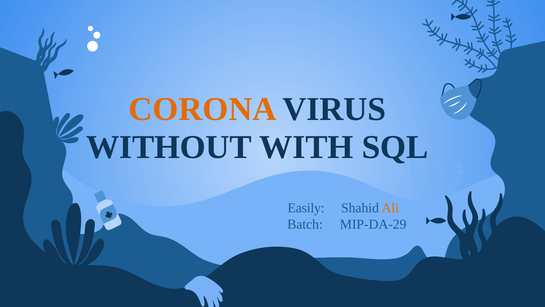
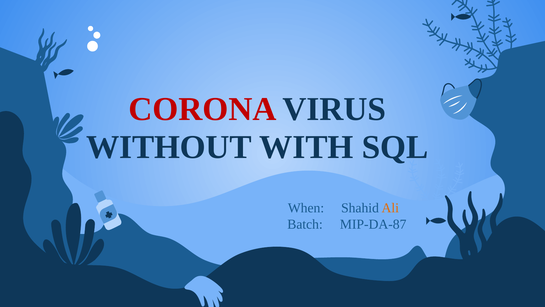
CORONA colour: orange -> red
Easily: Easily -> When
MIP-DA-29: MIP-DA-29 -> MIP-DA-87
